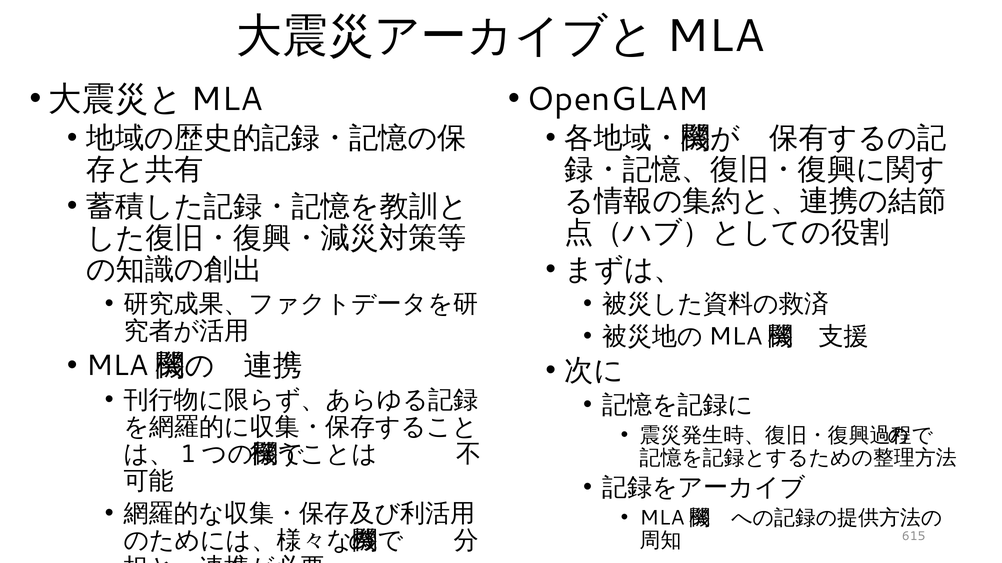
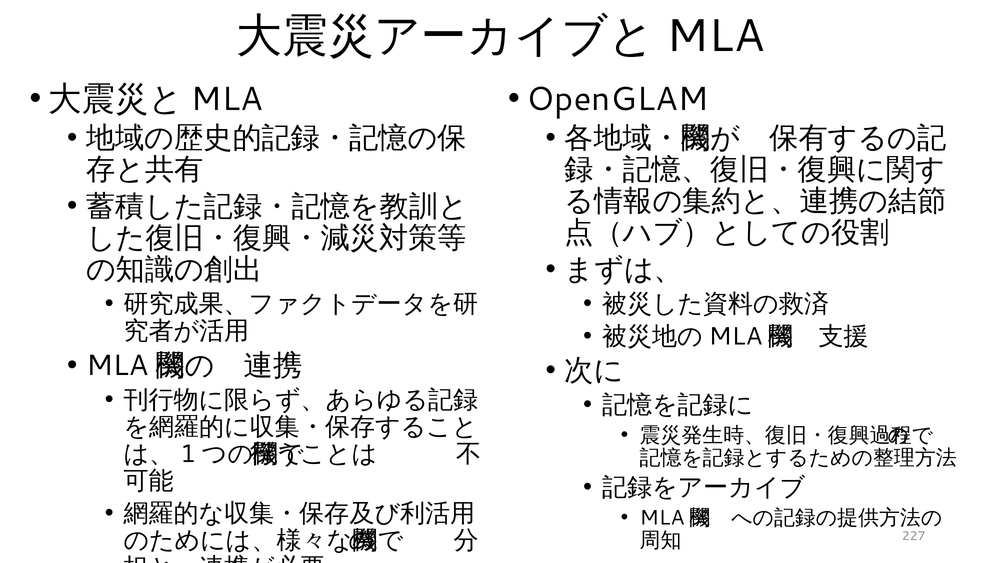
615: 615 -> 227
